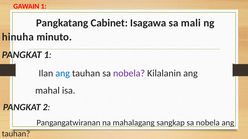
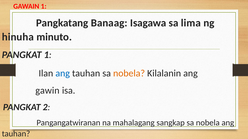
Cabinet: Cabinet -> Banaag
mali: mali -> lima
nobela at (129, 73) colour: purple -> orange
mahal: mahal -> gawin
